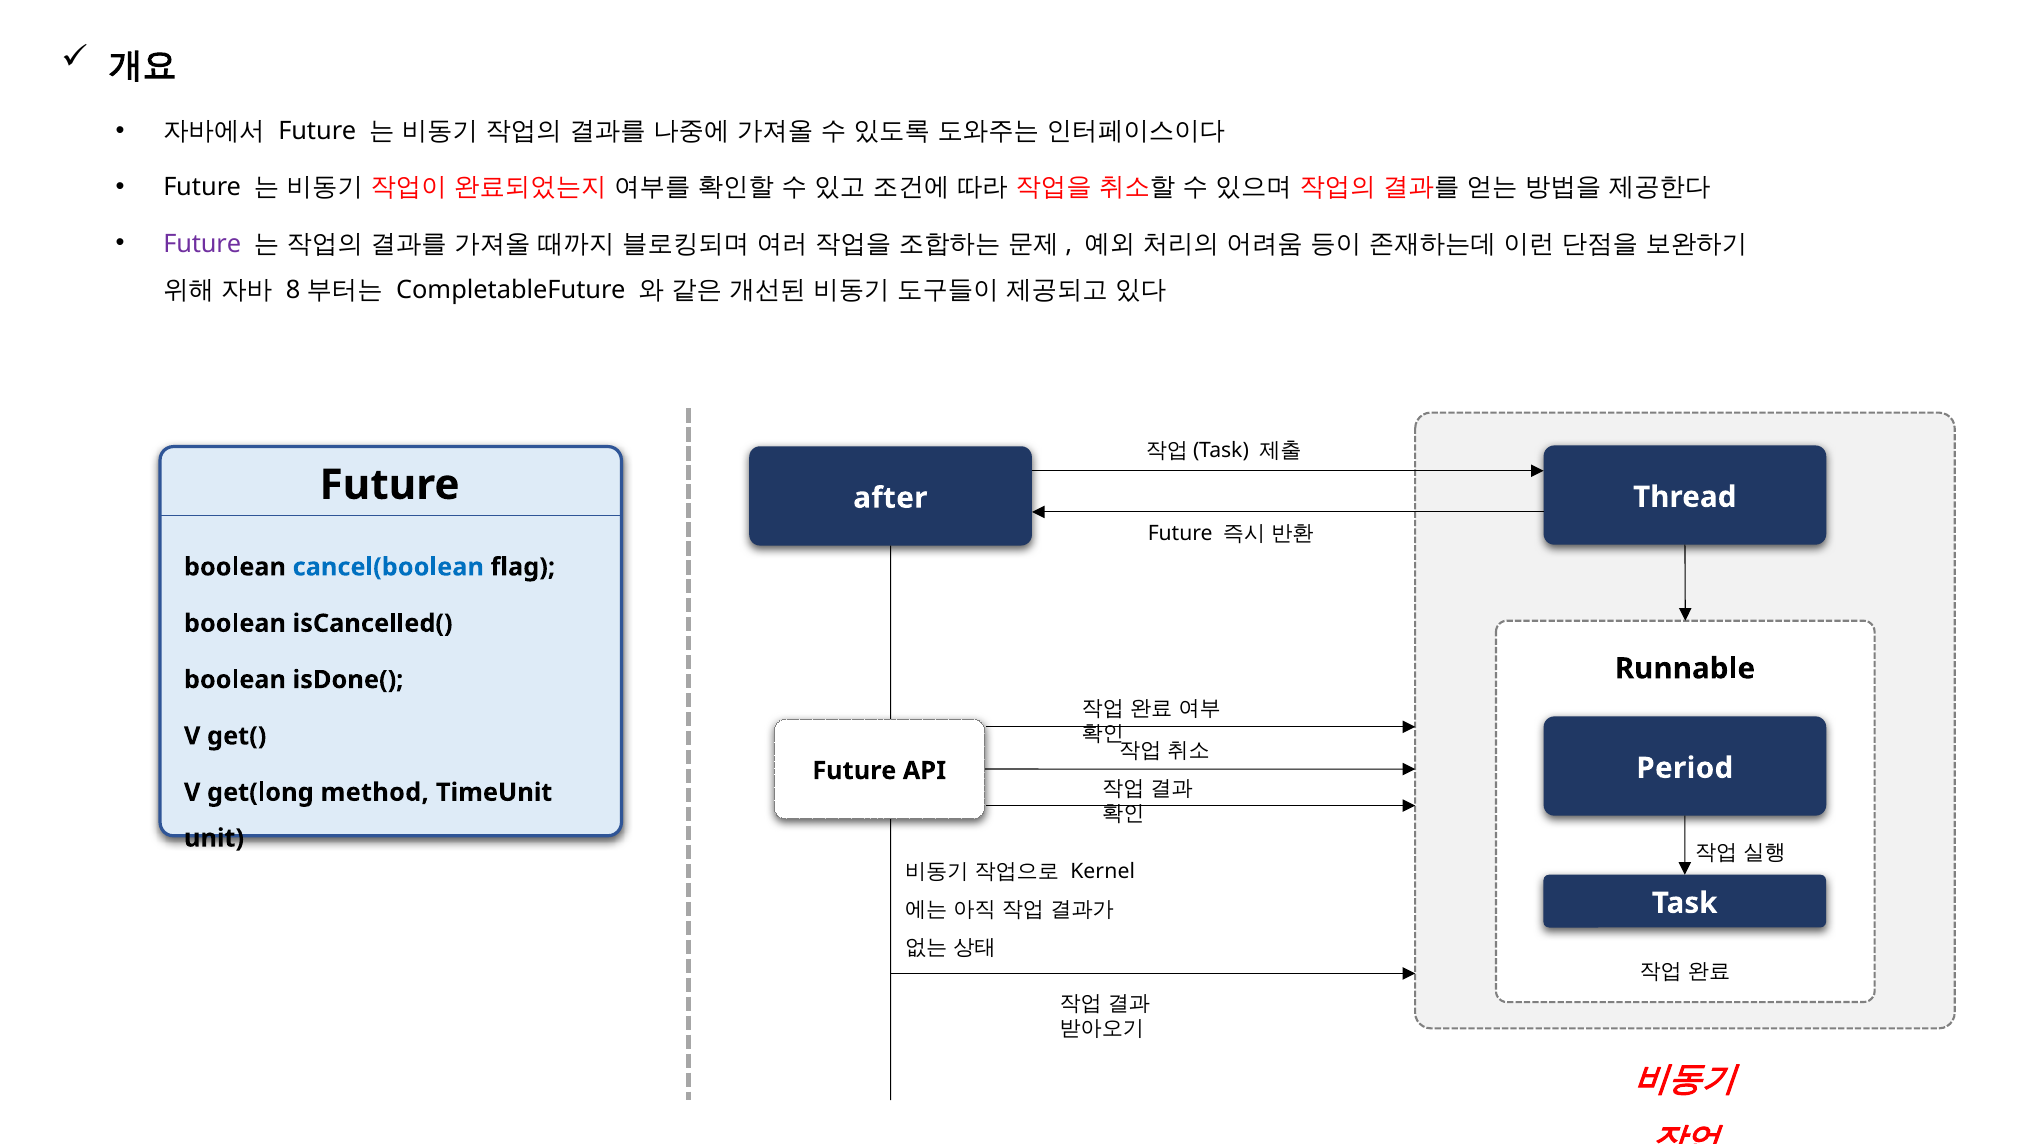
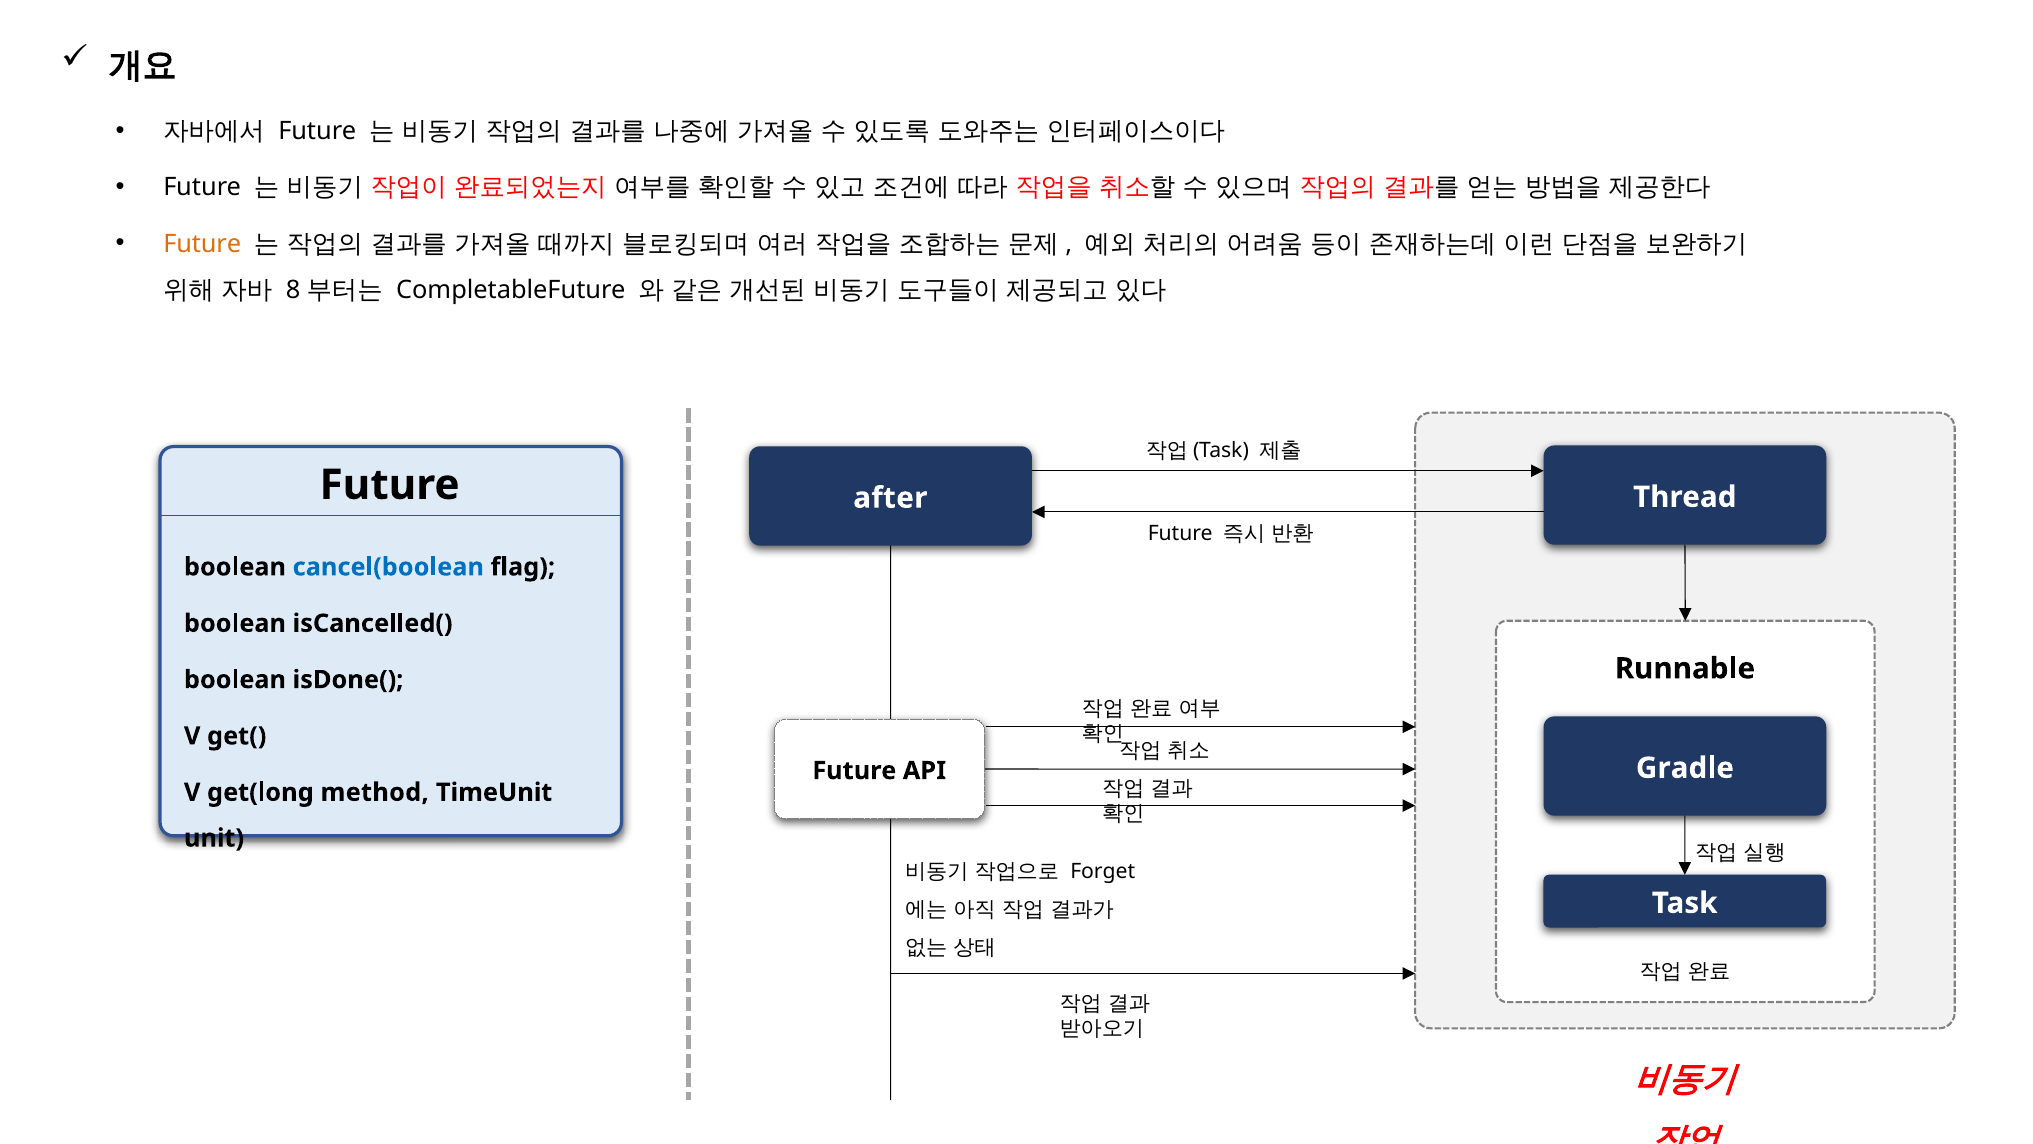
Future at (202, 244) colour: purple -> orange
Period: Period -> Gradle
Kernel: Kernel -> Forget
